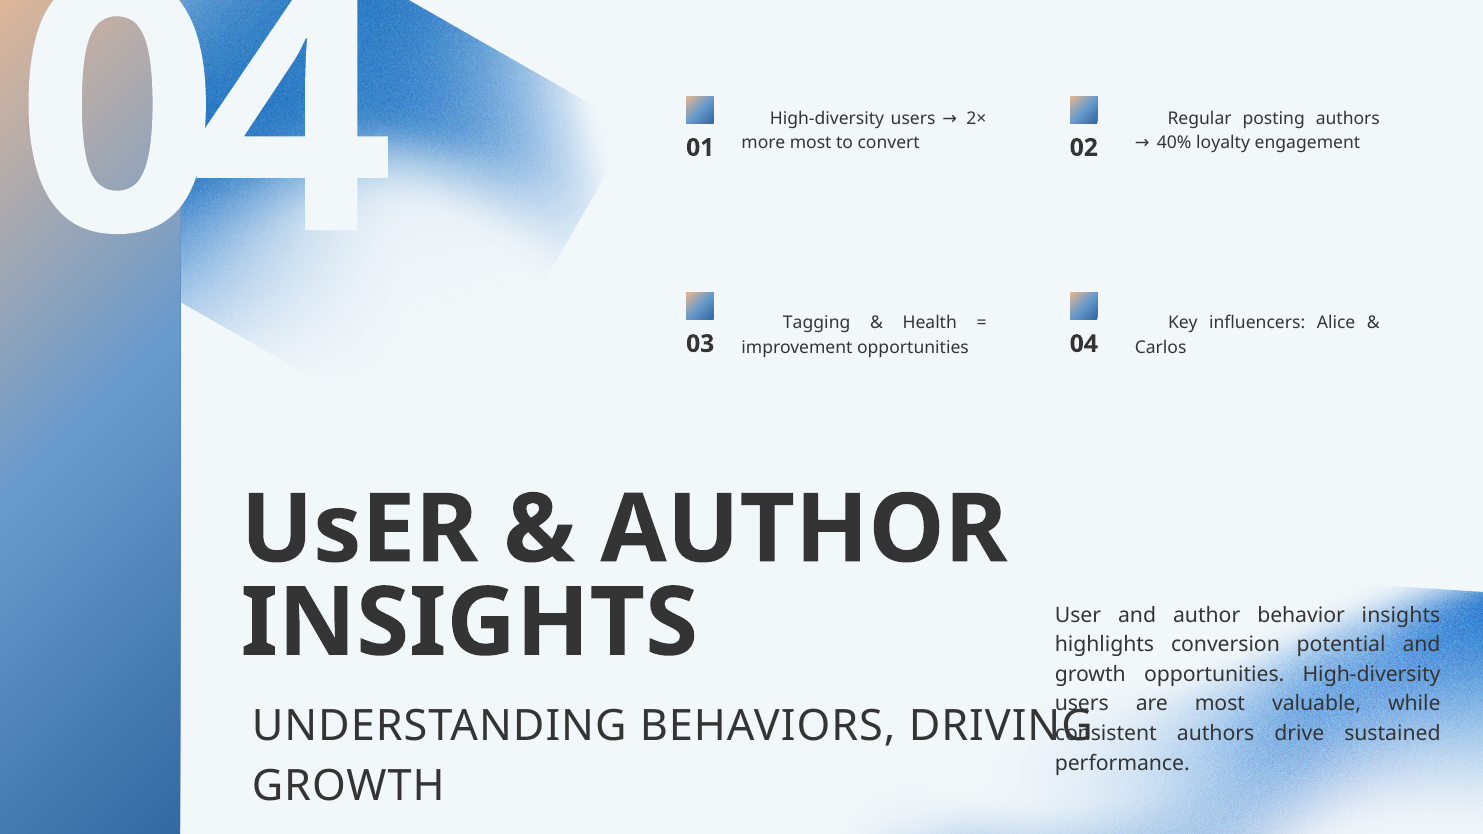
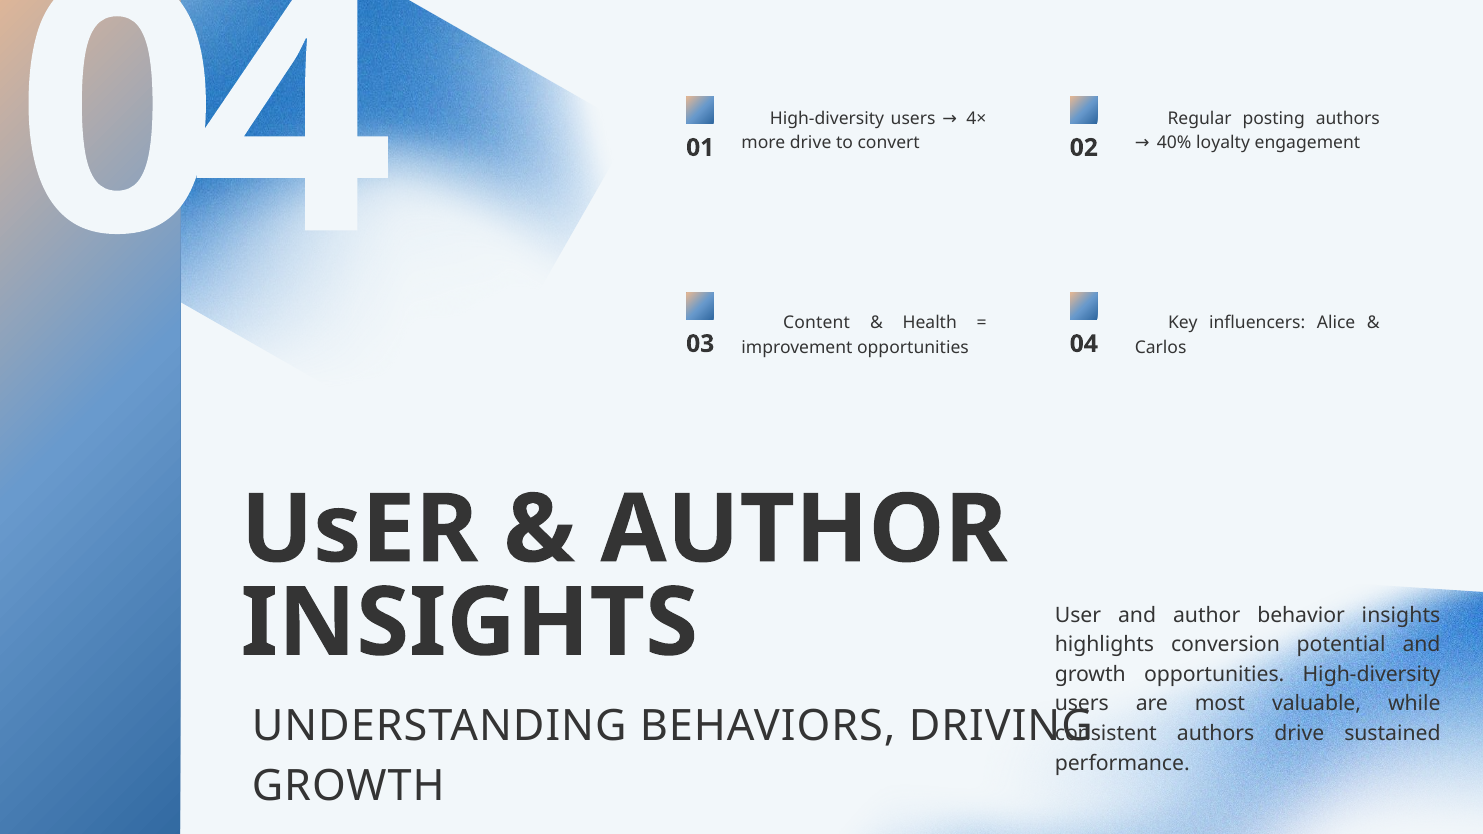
2×: 2× -> 4×
more most: most -> drive
Tagging: Tagging -> Content
